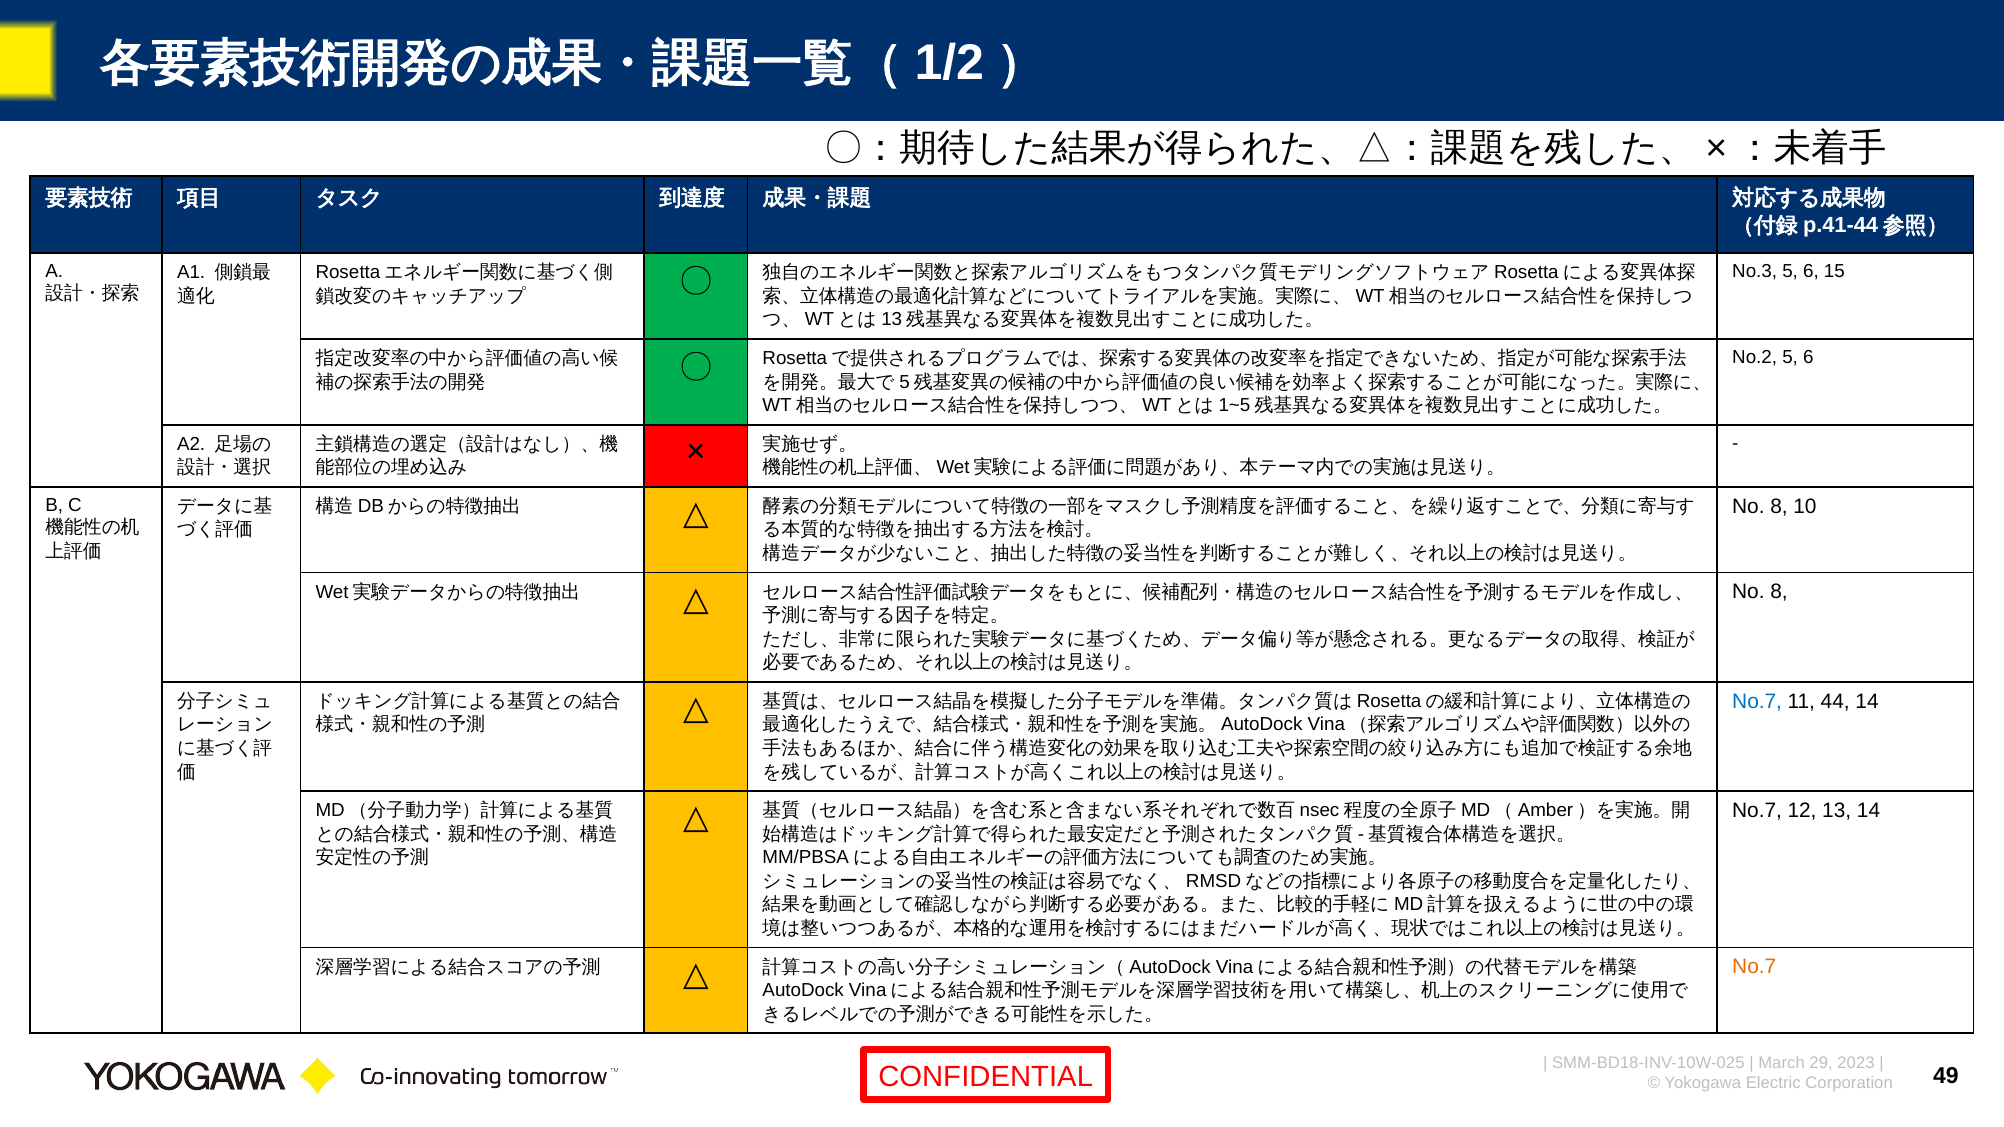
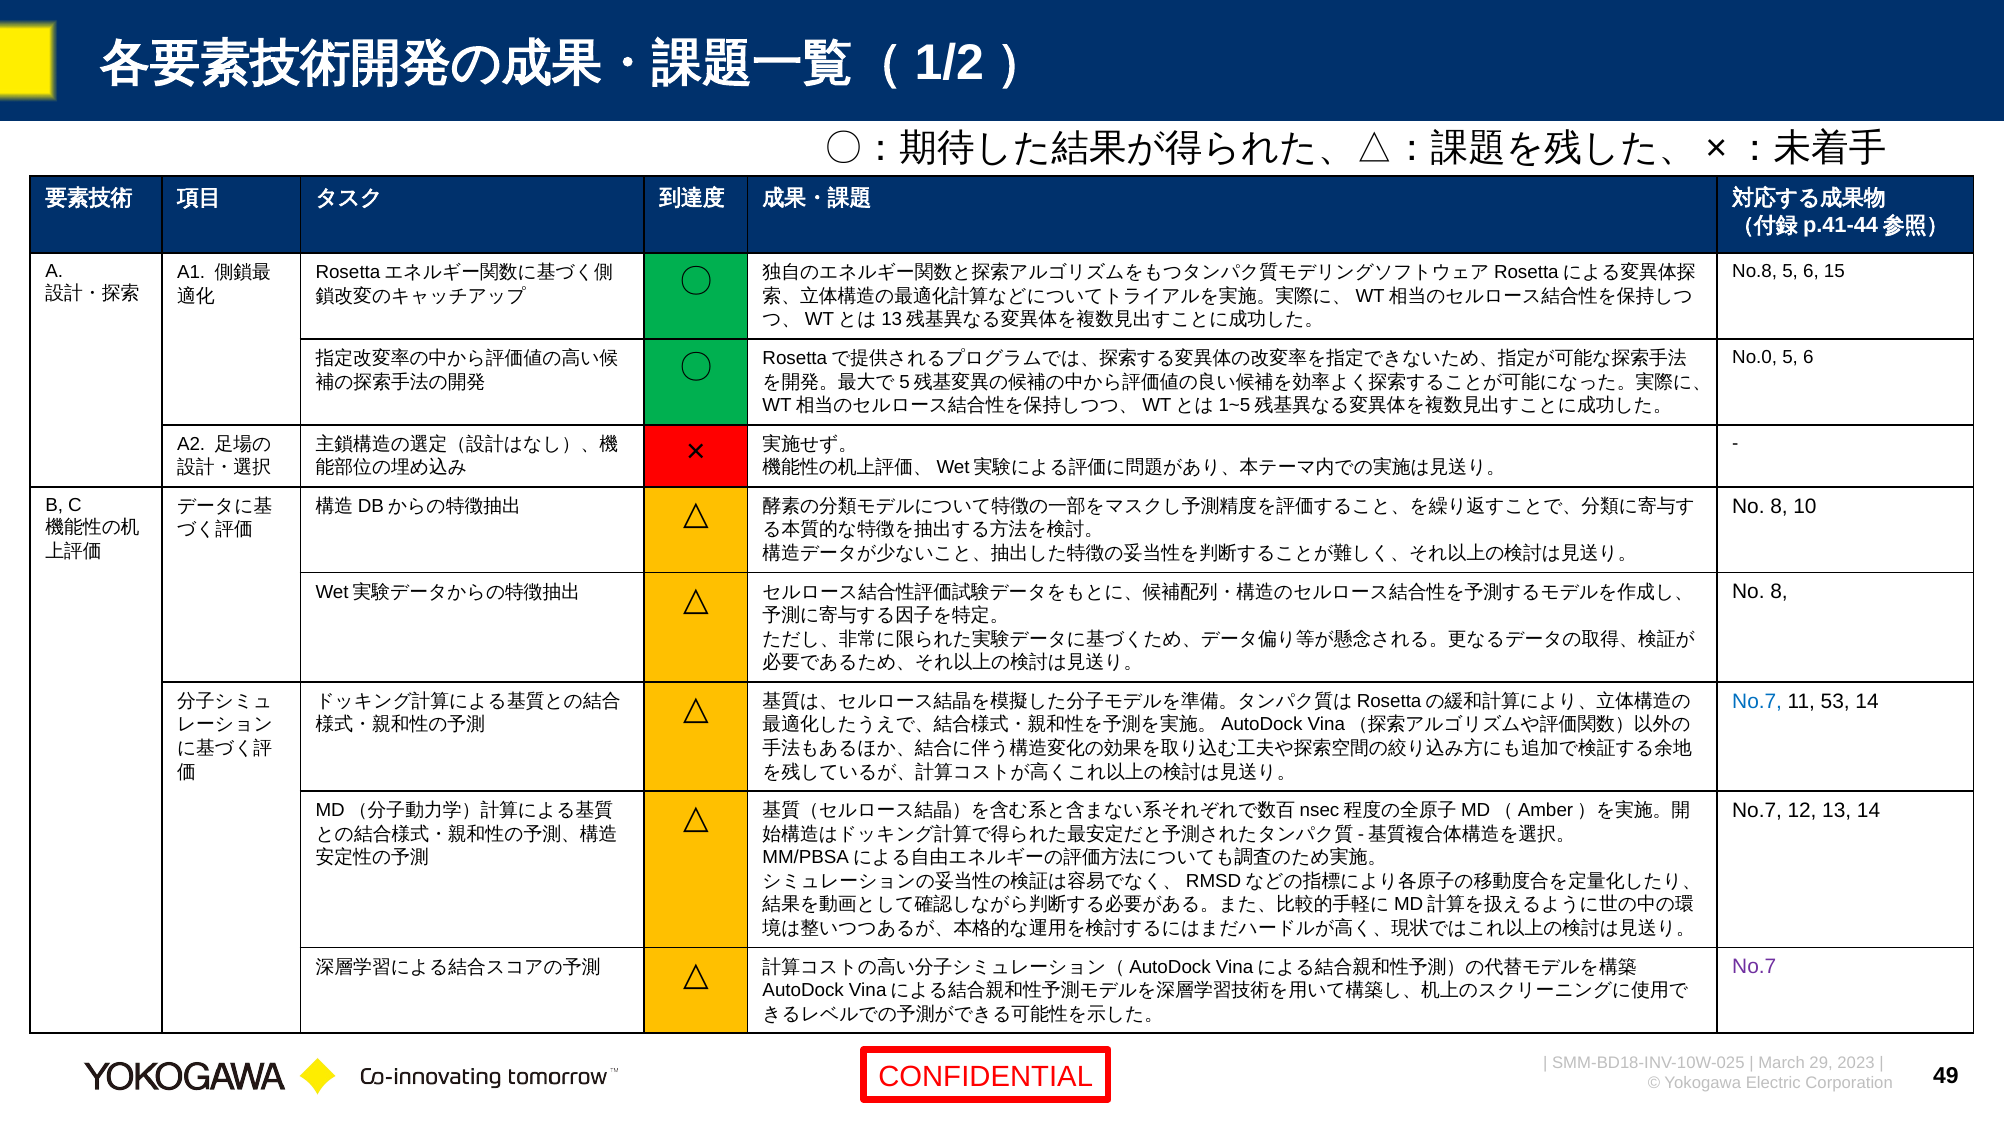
No.3: No.3 -> No.8
No.2: No.2 -> No.0
44: 44 -> 53
No.7 at (1754, 967) colour: orange -> purple
